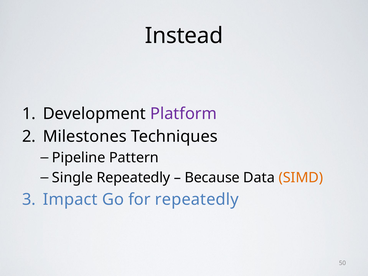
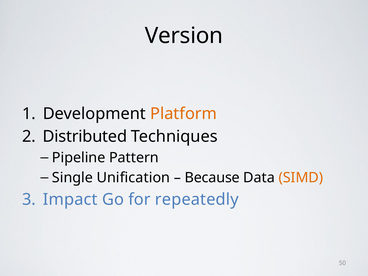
Instead: Instead -> Version
Platform colour: purple -> orange
Milestones: Milestones -> Distributed
Single Repeatedly: Repeatedly -> Unification
